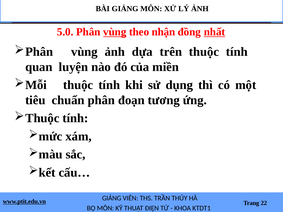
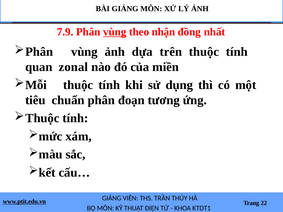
5.0: 5.0 -> 7.9
nhất underline: present -> none
luyện: luyện -> zonal
